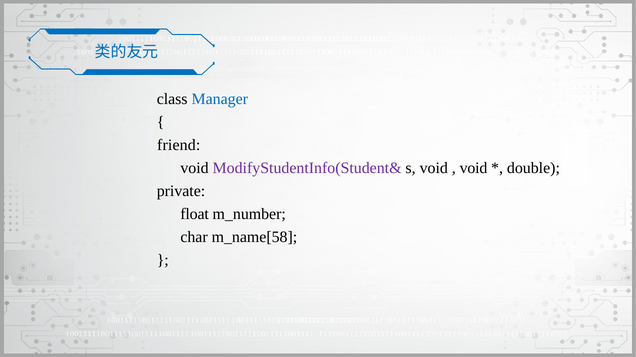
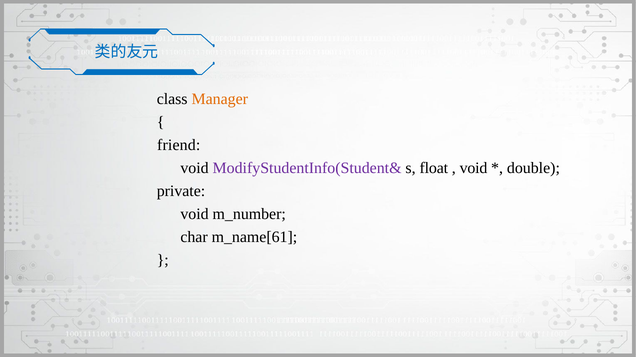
Manager colour: blue -> orange
s void: void -> float
float at (195, 214): float -> void
m_name[58: m_name[58 -> m_name[61
